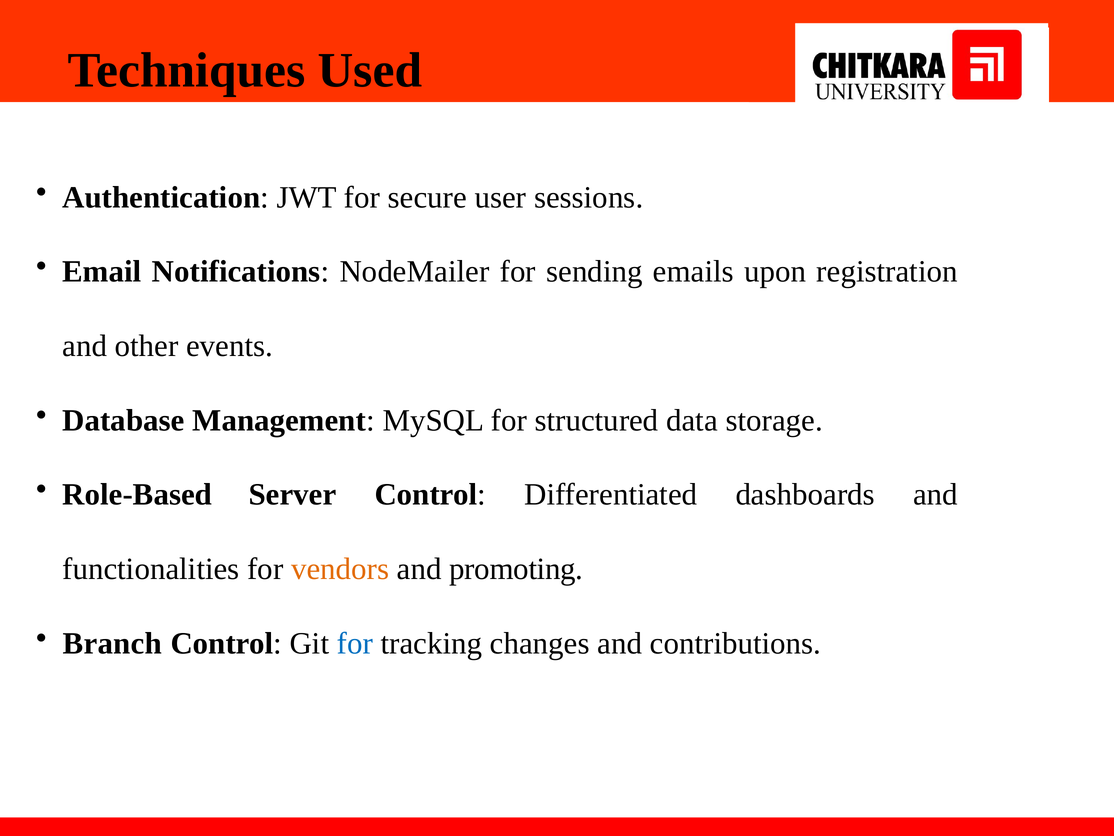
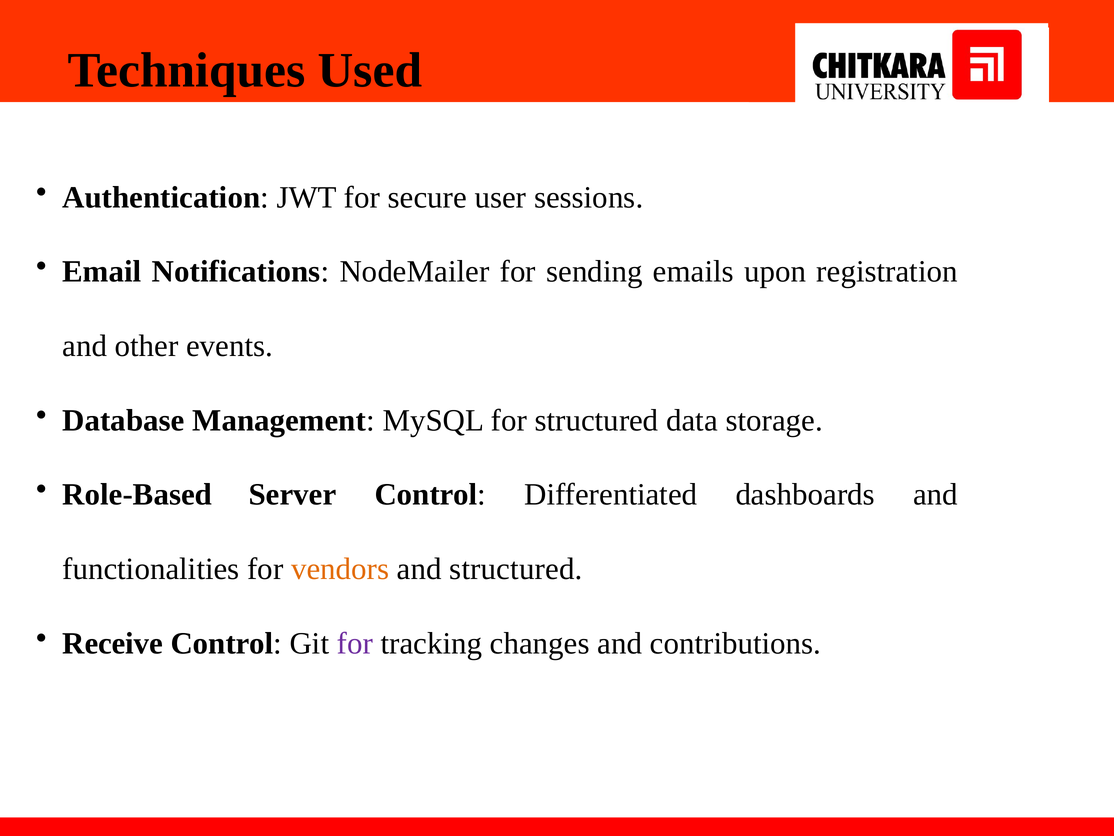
and promoting: promoting -> structured
Branch: Branch -> Receive
for at (355, 643) colour: blue -> purple
